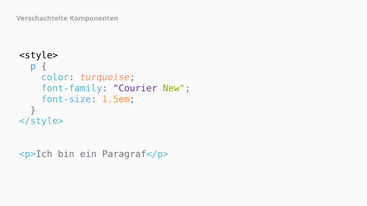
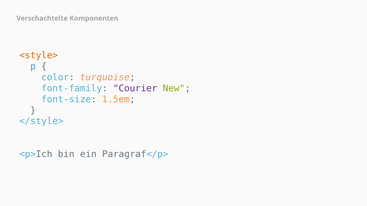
<style> colour: black -> orange
